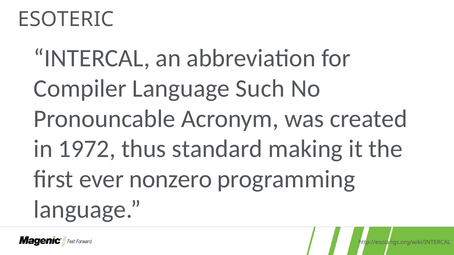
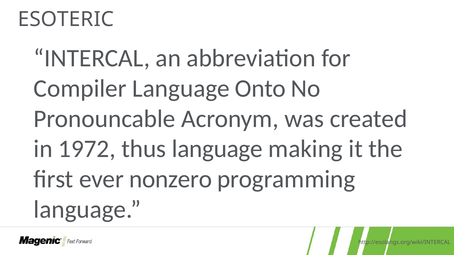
Such: Such -> Onto
thus standard: standard -> language
